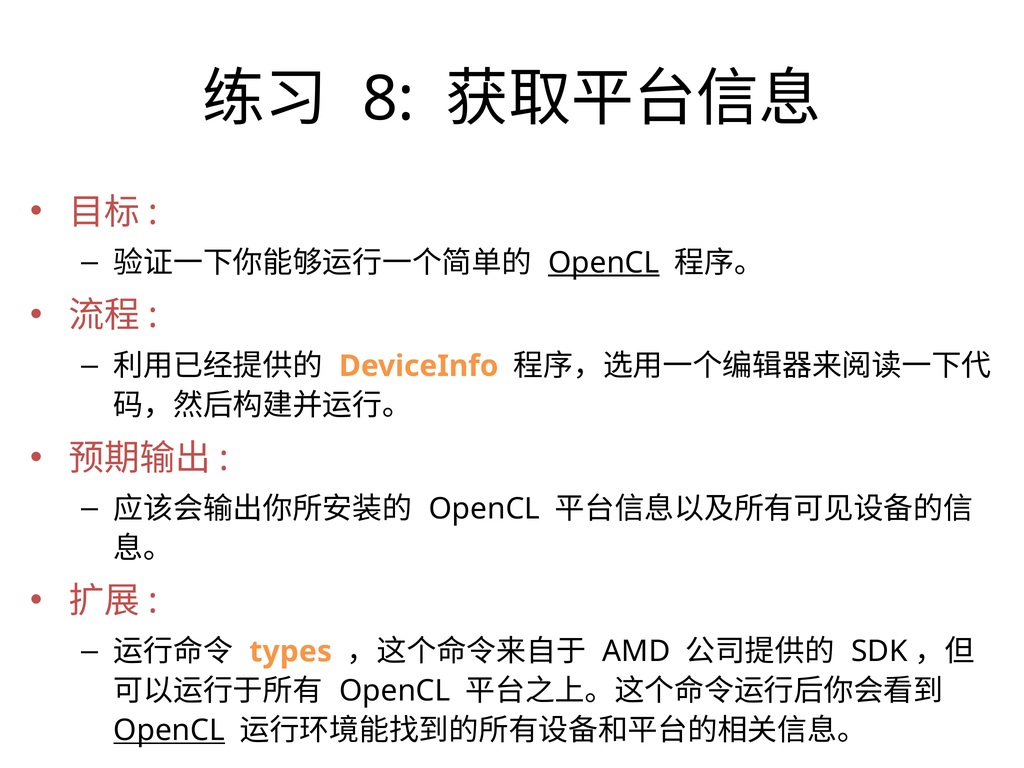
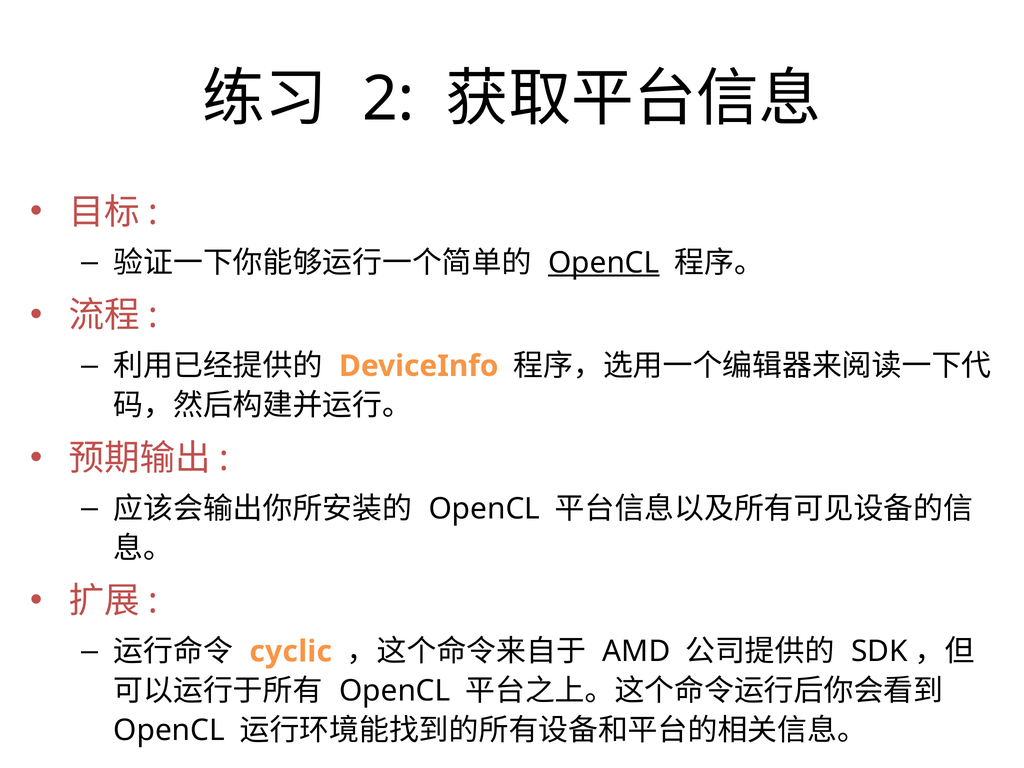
8: 8 -> 2
types: types -> cyclic
OpenCL at (169, 730) underline: present -> none
